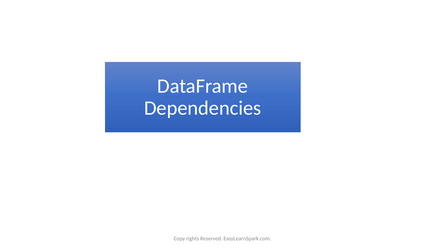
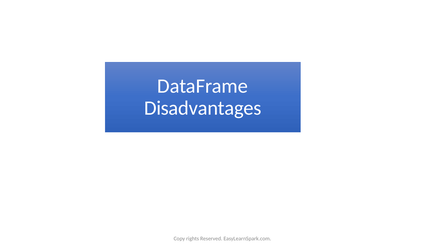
Dependencies: Dependencies -> Disadvantages
